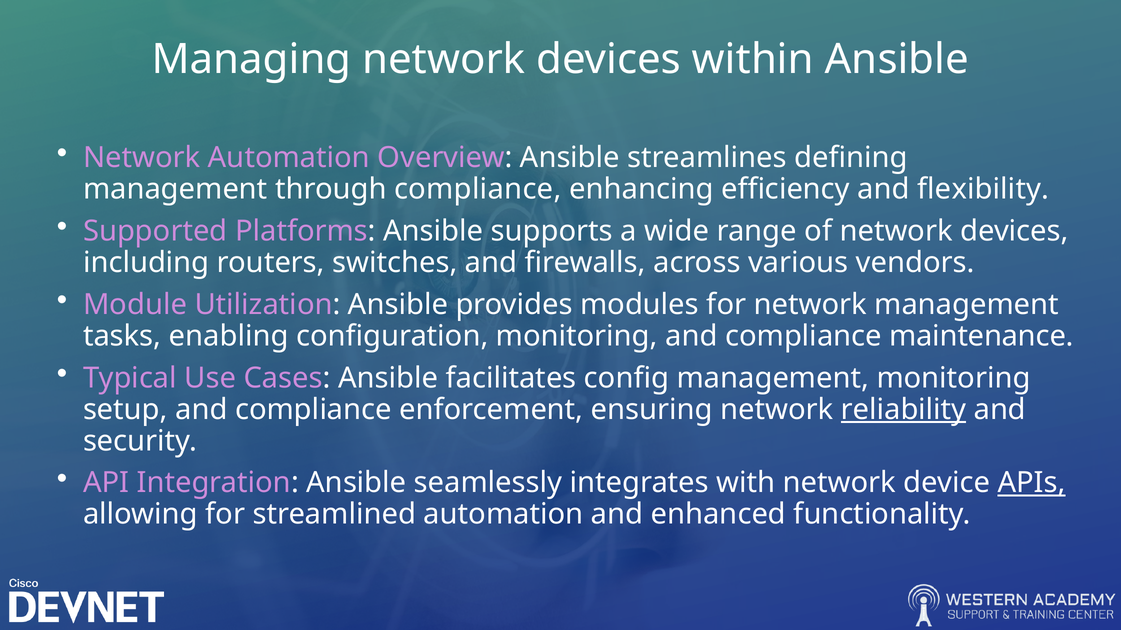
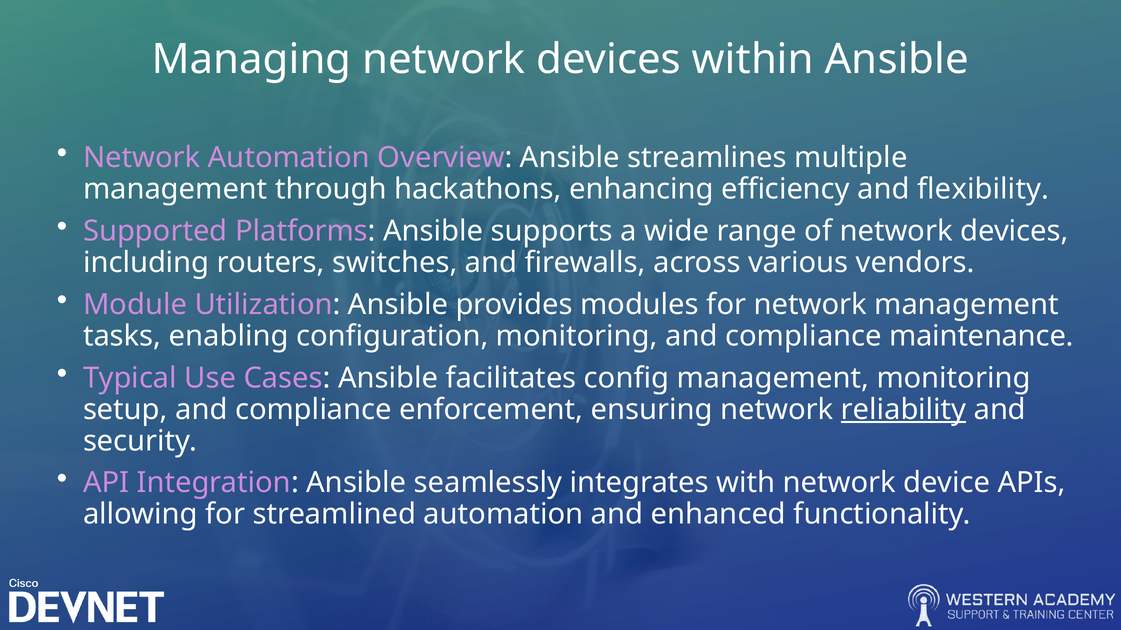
defining: defining -> multiple
through compliance: compliance -> hackathons
APIs underline: present -> none
